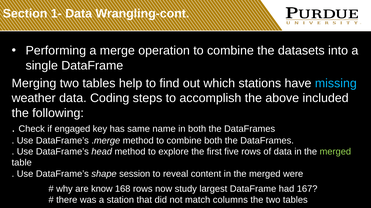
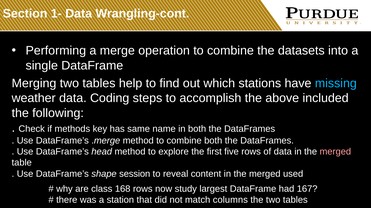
engaged: engaged -> methods
merged at (335, 152) colour: light green -> pink
were: were -> used
know: know -> class
